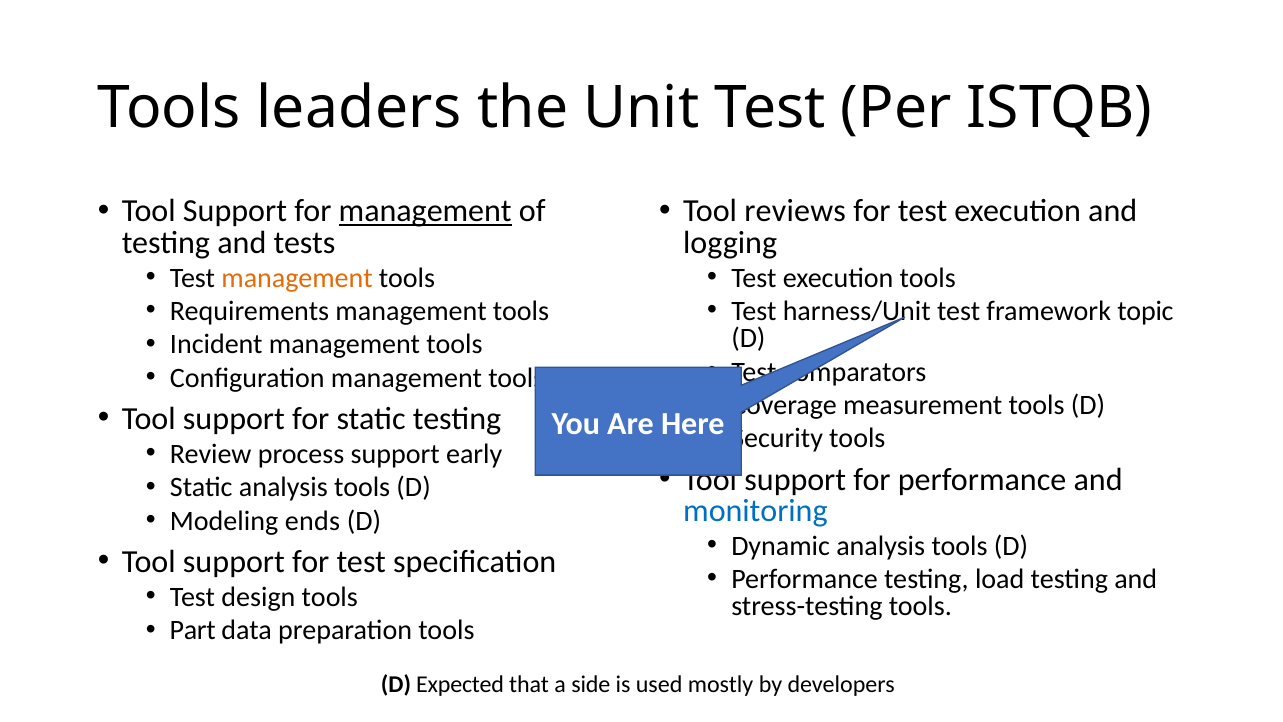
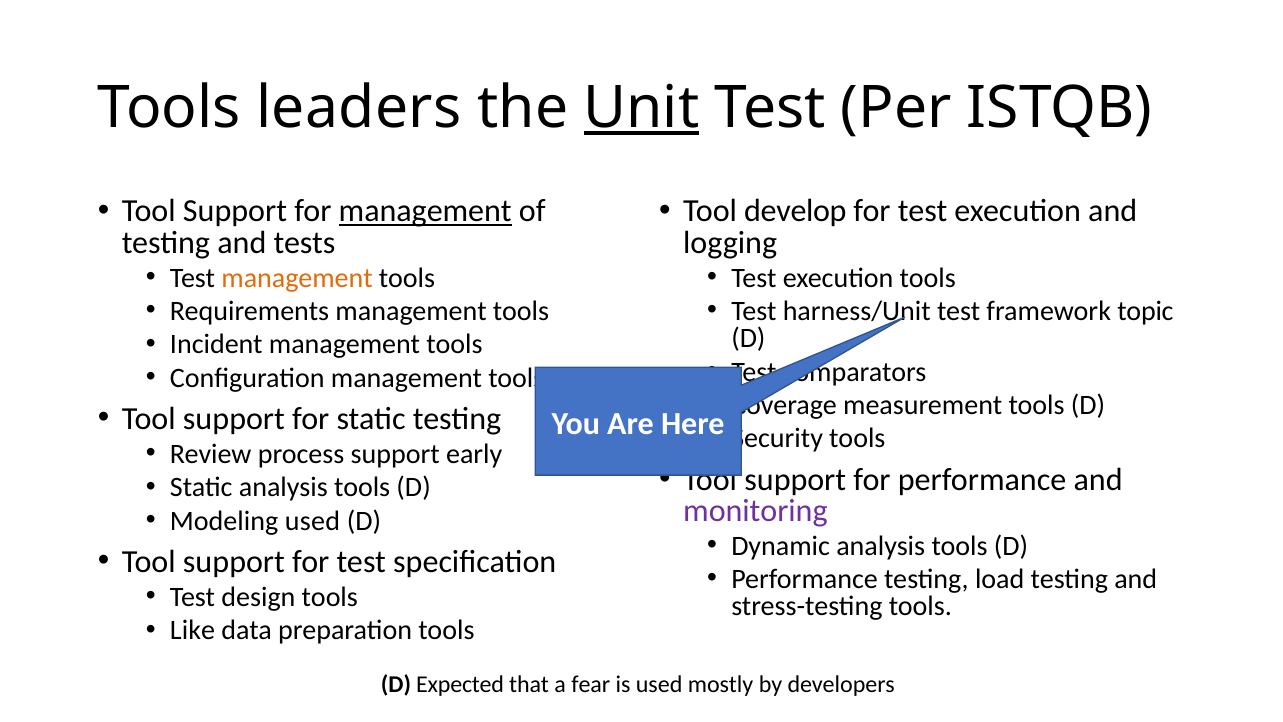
Unit underline: none -> present
reviews: reviews -> develop
monitoring colour: blue -> purple
Modeling ends: ends -> used
Part: Part -> Like
side: side -> fear
